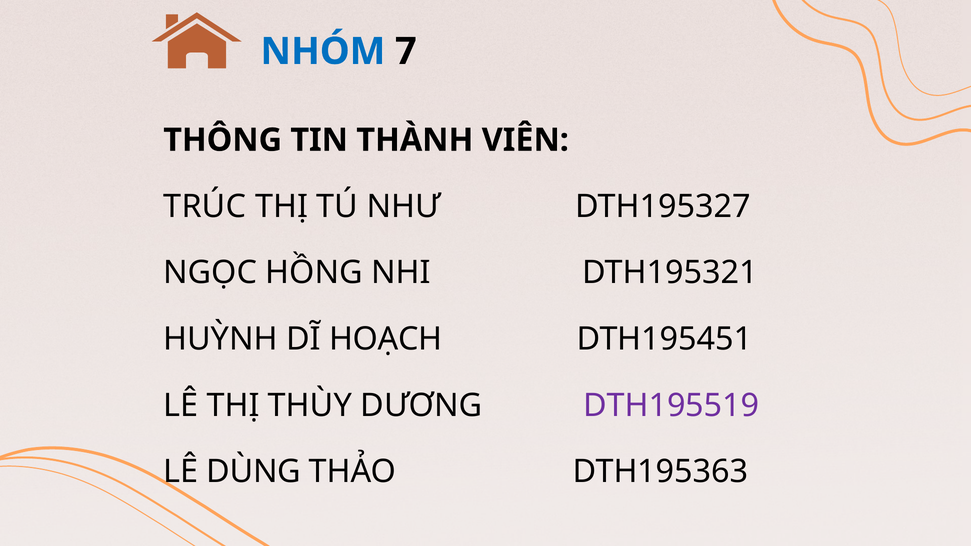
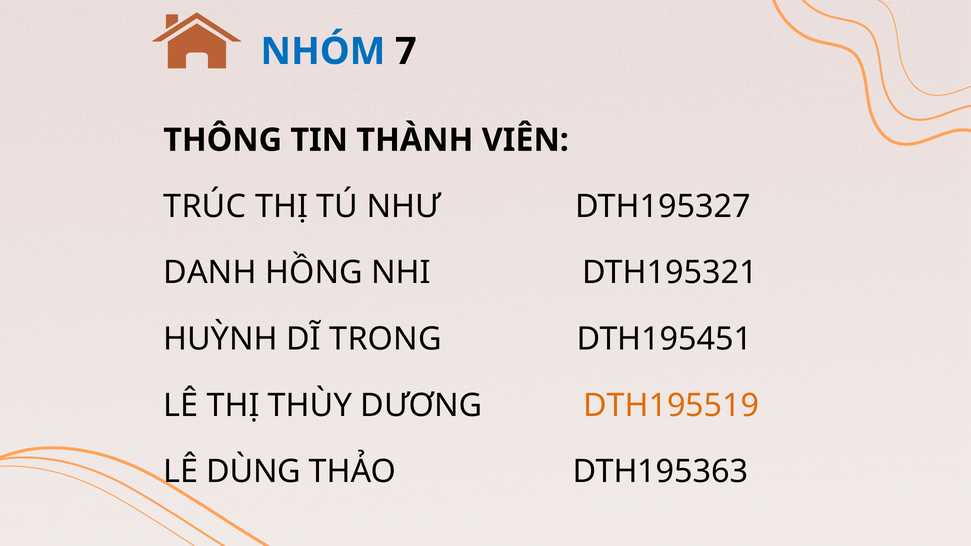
NGỌC: NGỌC -> DANH
HOẠCH: HOẠCH -> TRONG
DTH195519 colour: purple -> orange
